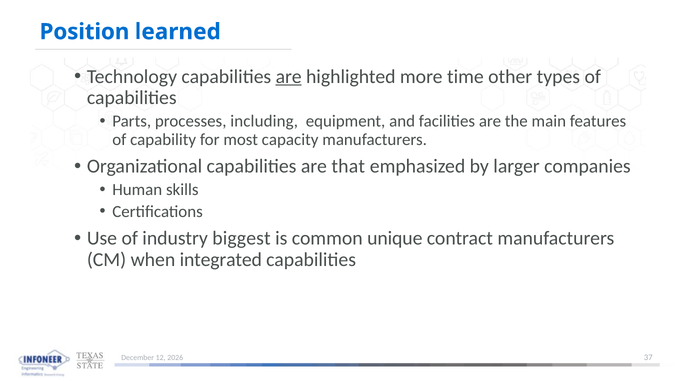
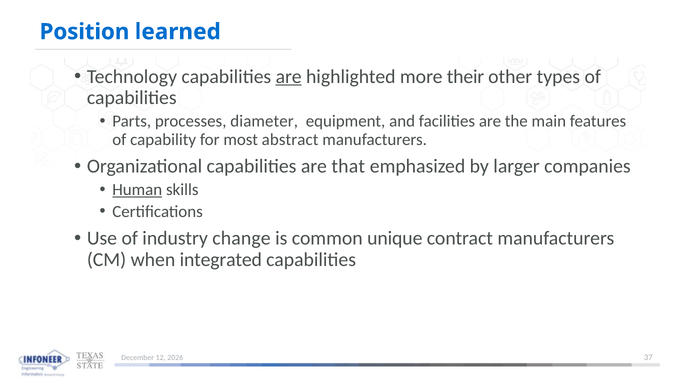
time: time -> their
including: including -> diameter
capacity: capacity -> abstract
Human underline: none -> present
biggest: biggest -> change
